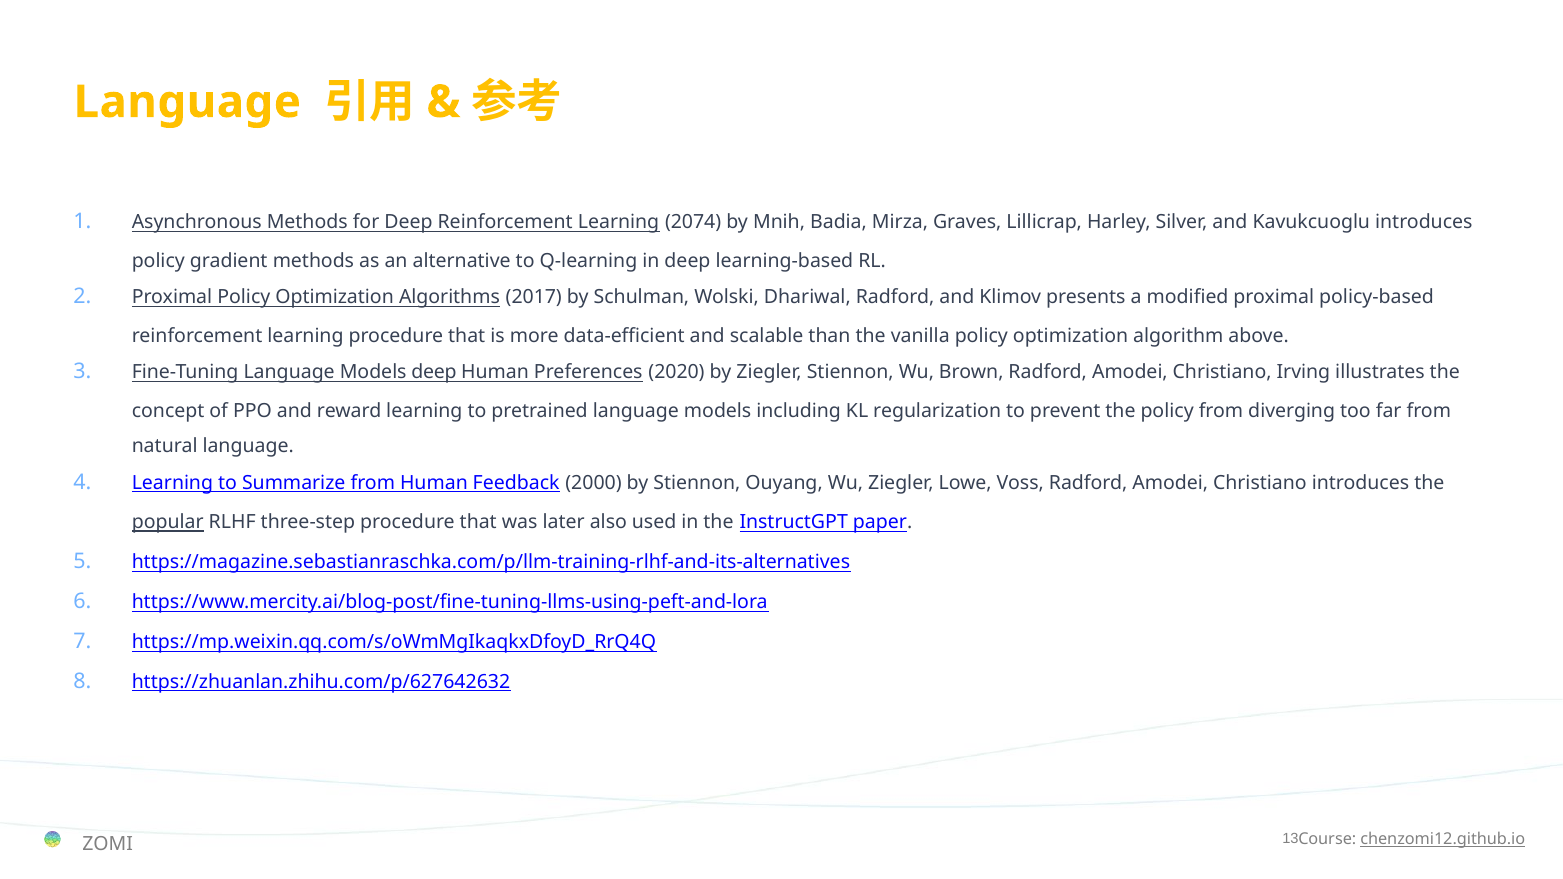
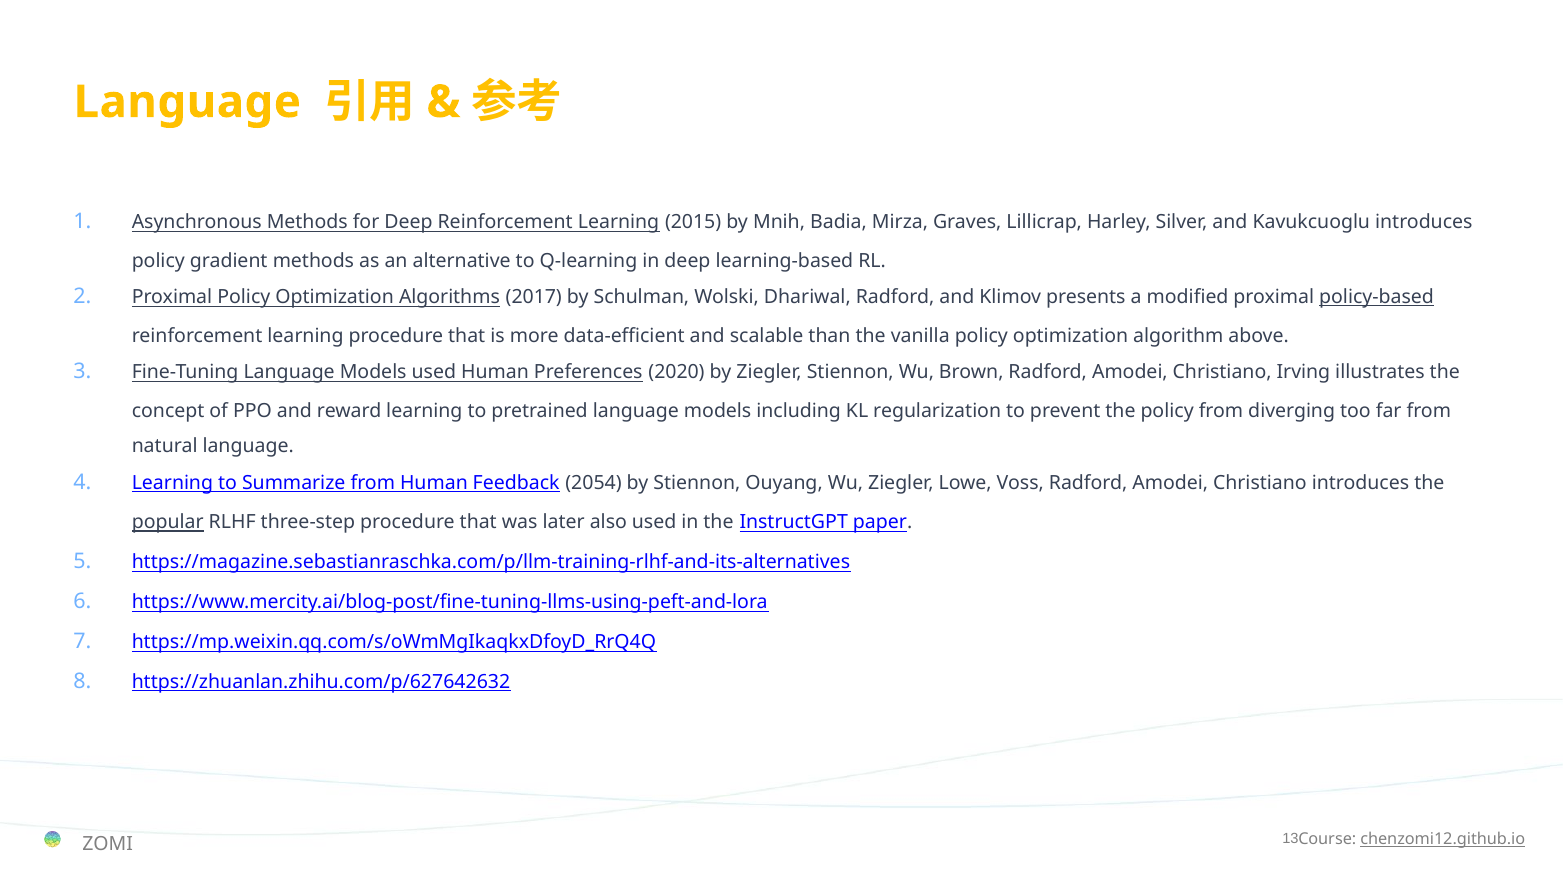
2074: 2074 -> 2015
policy-based underline: none -> present
Models deep: deep -> used
2000: 2000 -> 2054
